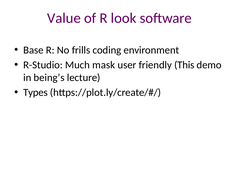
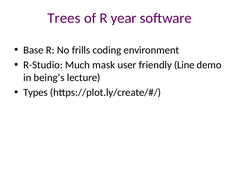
Value: Value -> Trees
look: look -> year
This: This -> Line
